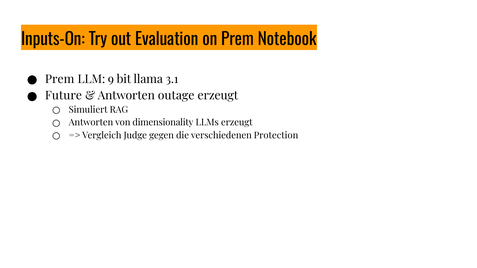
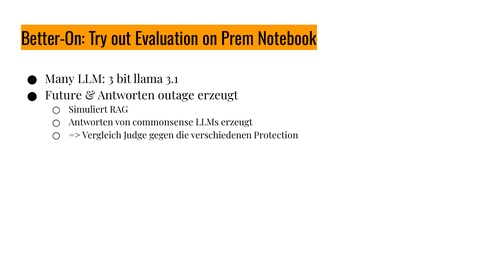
Inputs-On: Inputs-On -> Better-On
Prem at (60, 79): Prem -> Many
9: 9 -> 3
dimensionality: dimensionality -> commonsense
